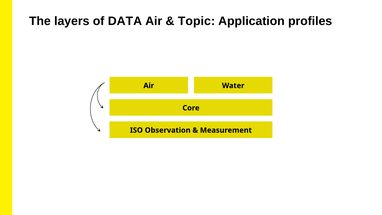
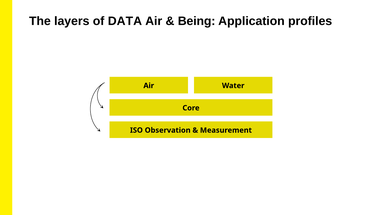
Topic: Topic -> Being
